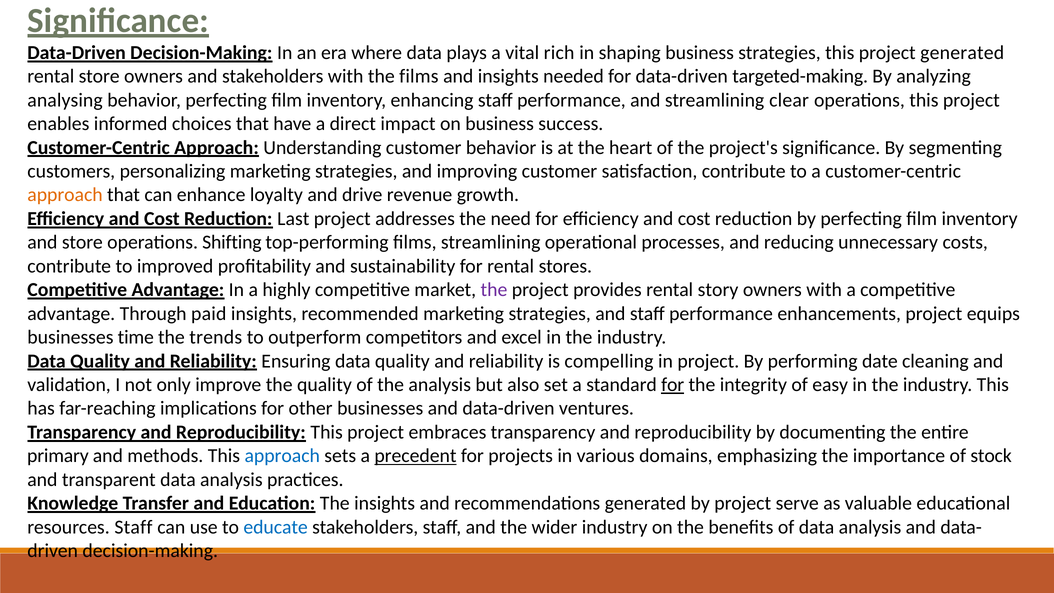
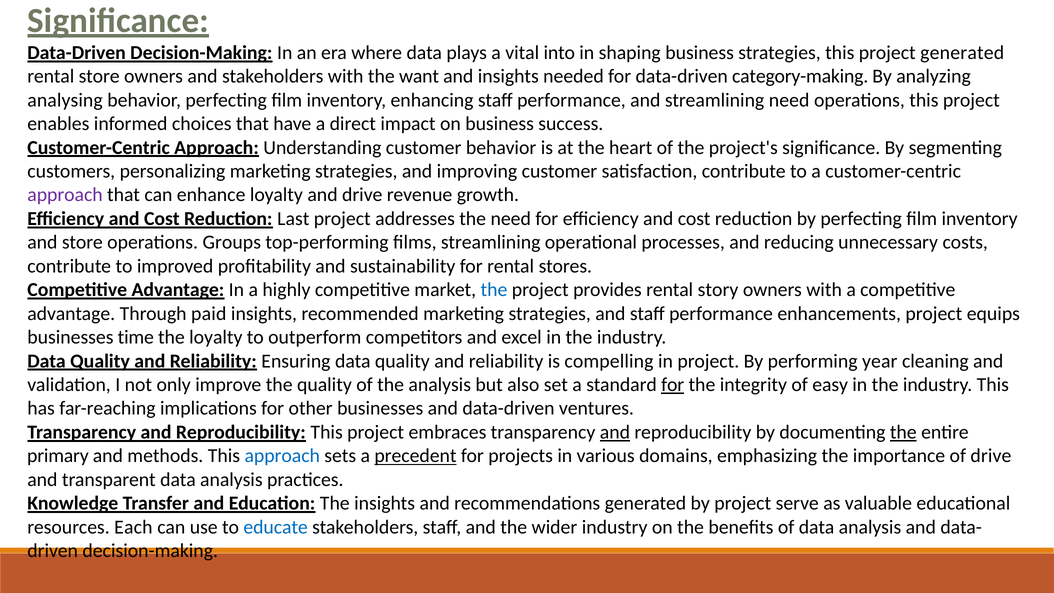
rich: rich -> into
the films: films -> want
targeted-making: targeted-making -> category-making
streamlining clear: clear -> need
approach at (65, 195) colour: orange -> purple
Shifting: Shifting -> Groups
the at (494, 290) colour: purple -> blue
the trends: trends -> loyalty
date: date -> year
and at (615, 432) underline: none -> present
the at (903, 432) underline: none -> present
of stock: stock -> drive
resources Staff: Staff -> Each
